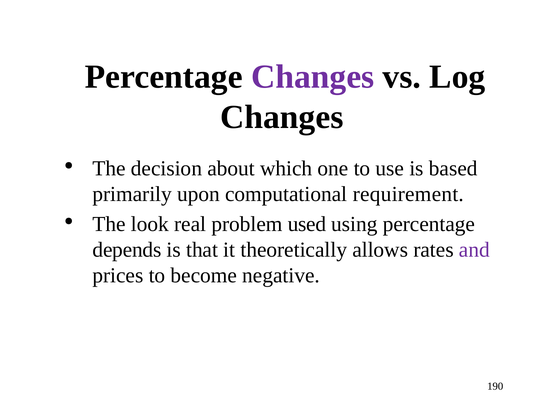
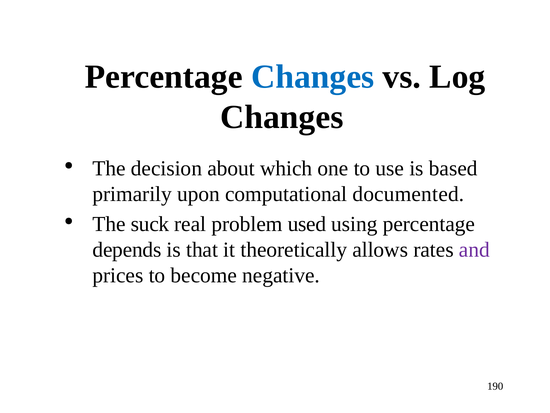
Changes at (313, 77) colour: purple -> blue
requirement: requirement -> documented
look: look -> suck
